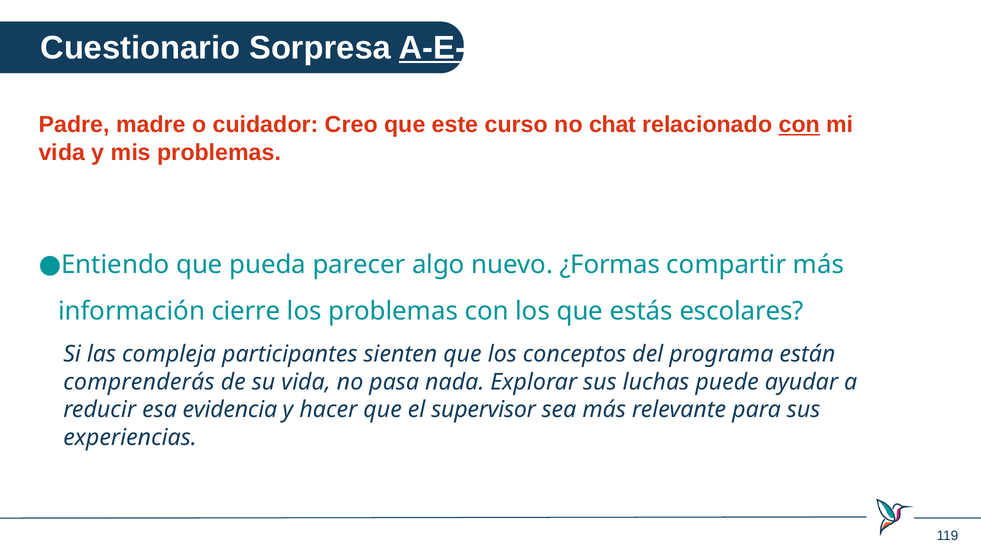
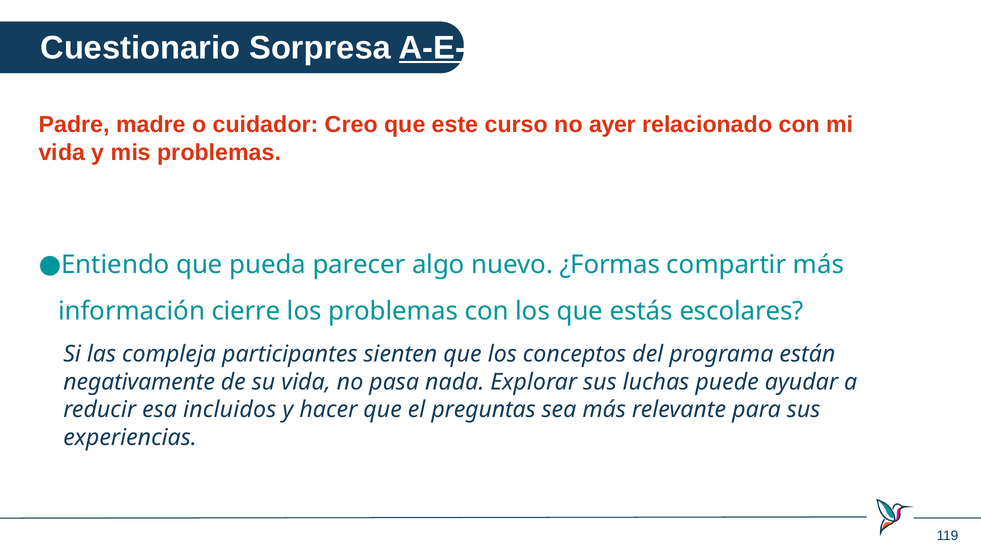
chat: chat -> ayer
con at (799, 125) underline: present -> none
comprenderás: comprenderás -> negativamente
evidencia: evidencia -> incluidos
supervisor: supervisor -> preguntas
